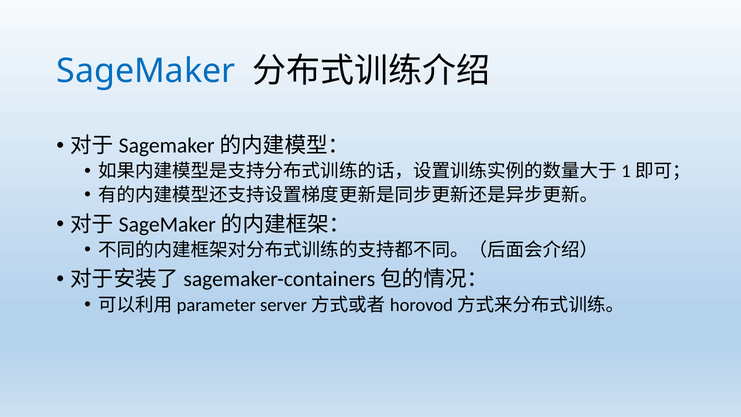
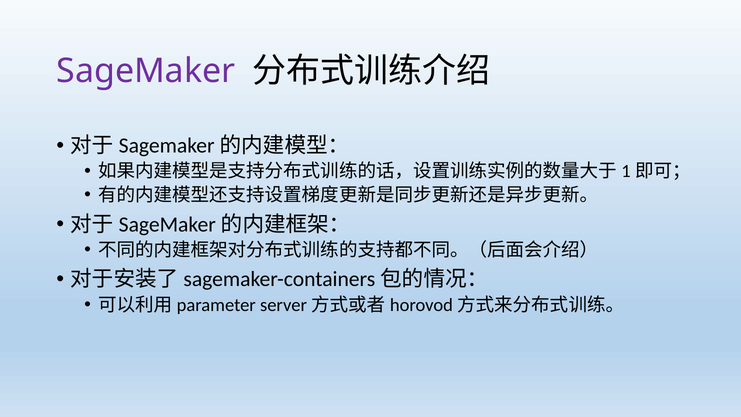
SageMaker colour: blue -> purple
